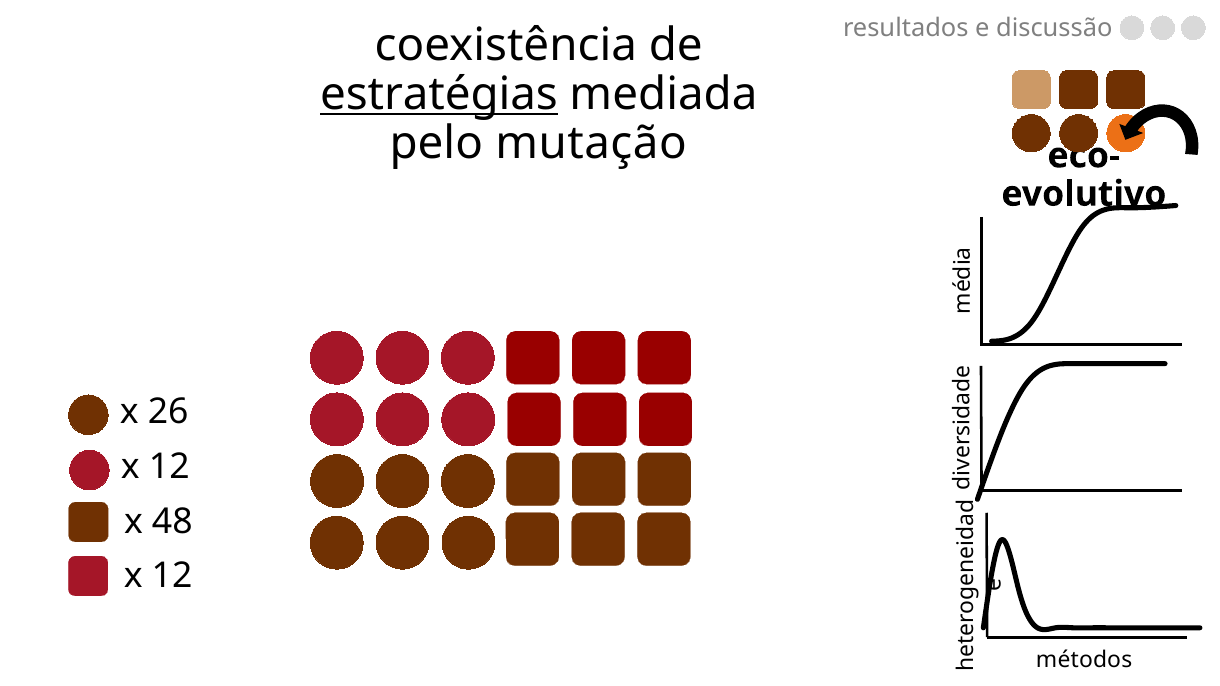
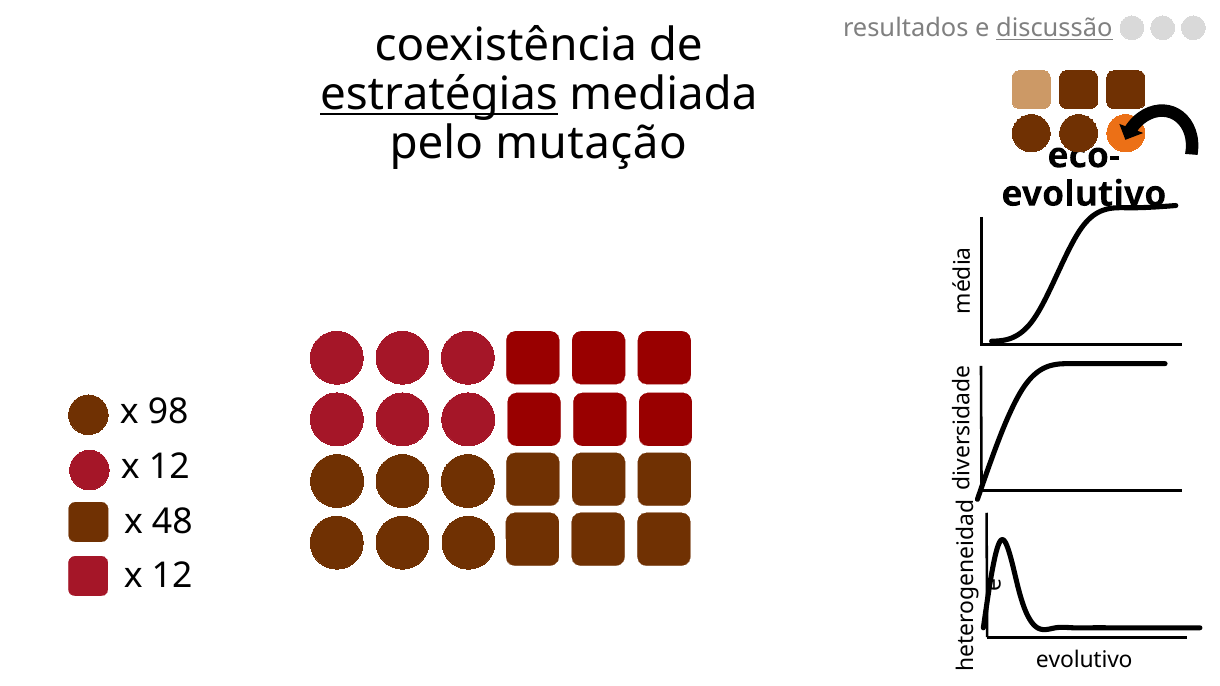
discussão underline: none -> present
26: 26 -> 98
métodos at (1084, 661): métodos -> evolutivo
